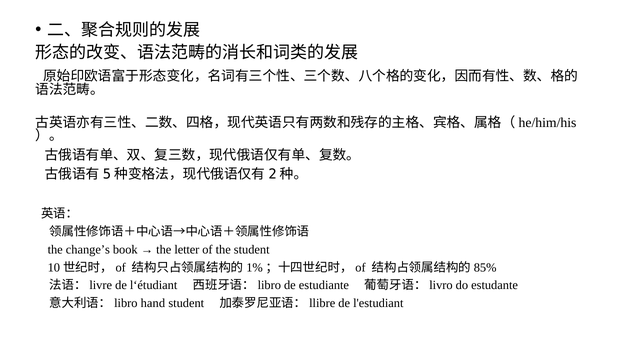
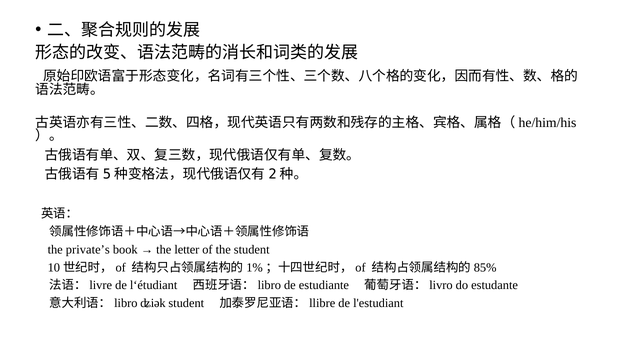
change’s: change’s -> private’s
hand: hand -> ʥiək
